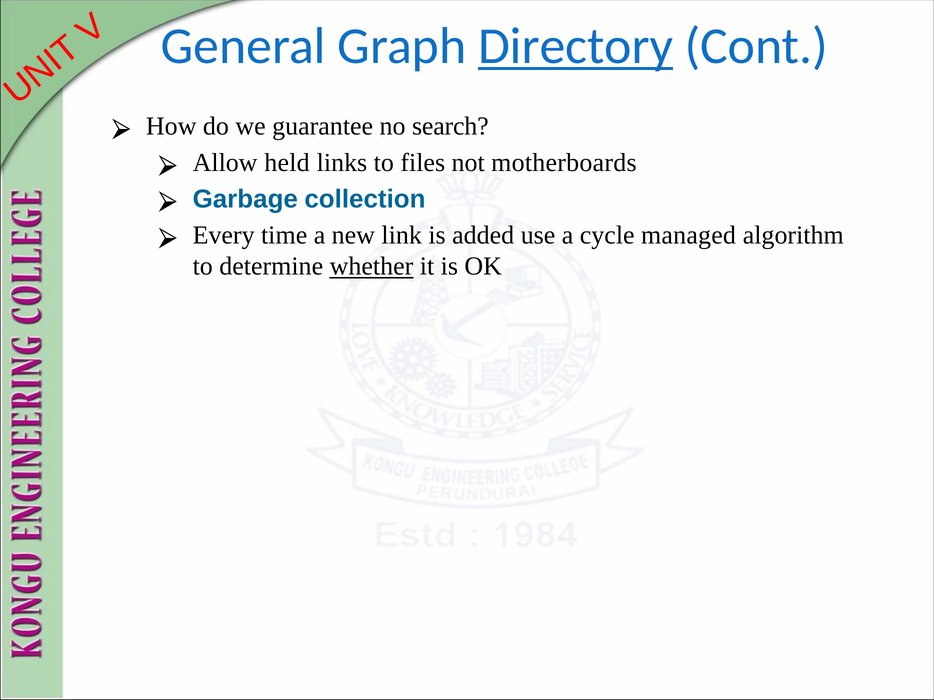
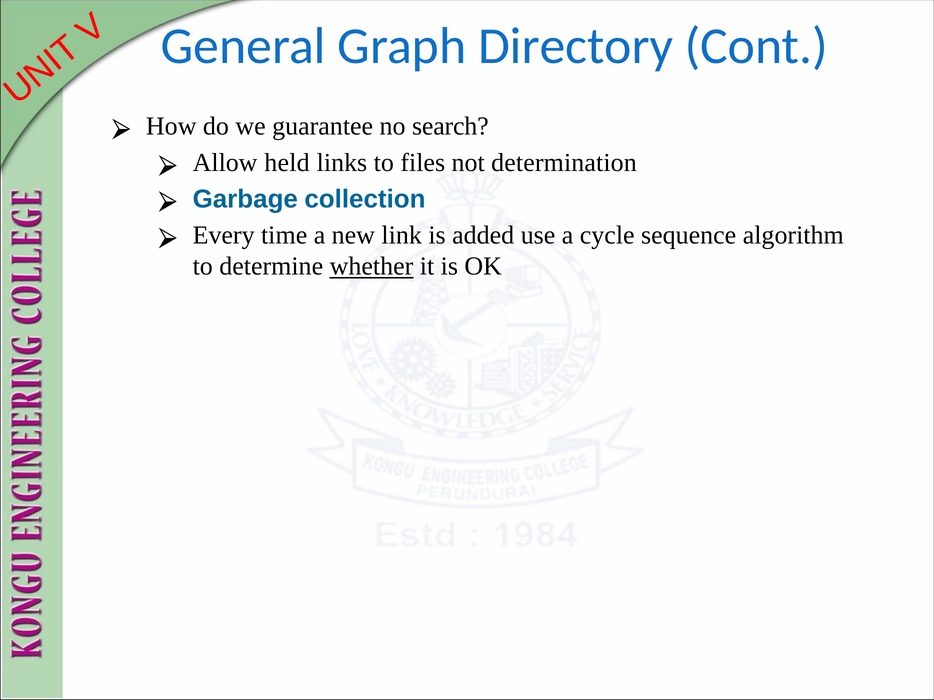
Directory underline: present -> none
motherboards: motherboards -> determination
managed: managed -> sequence
